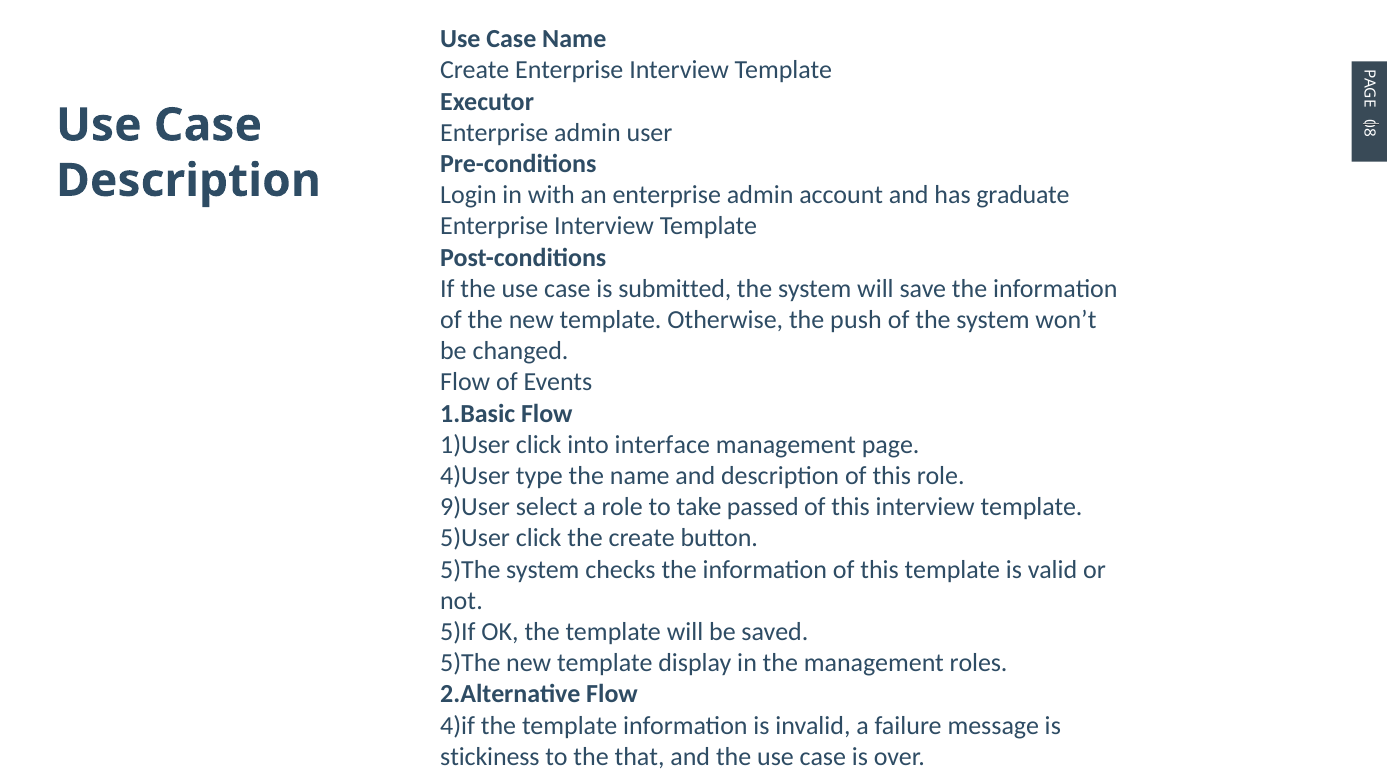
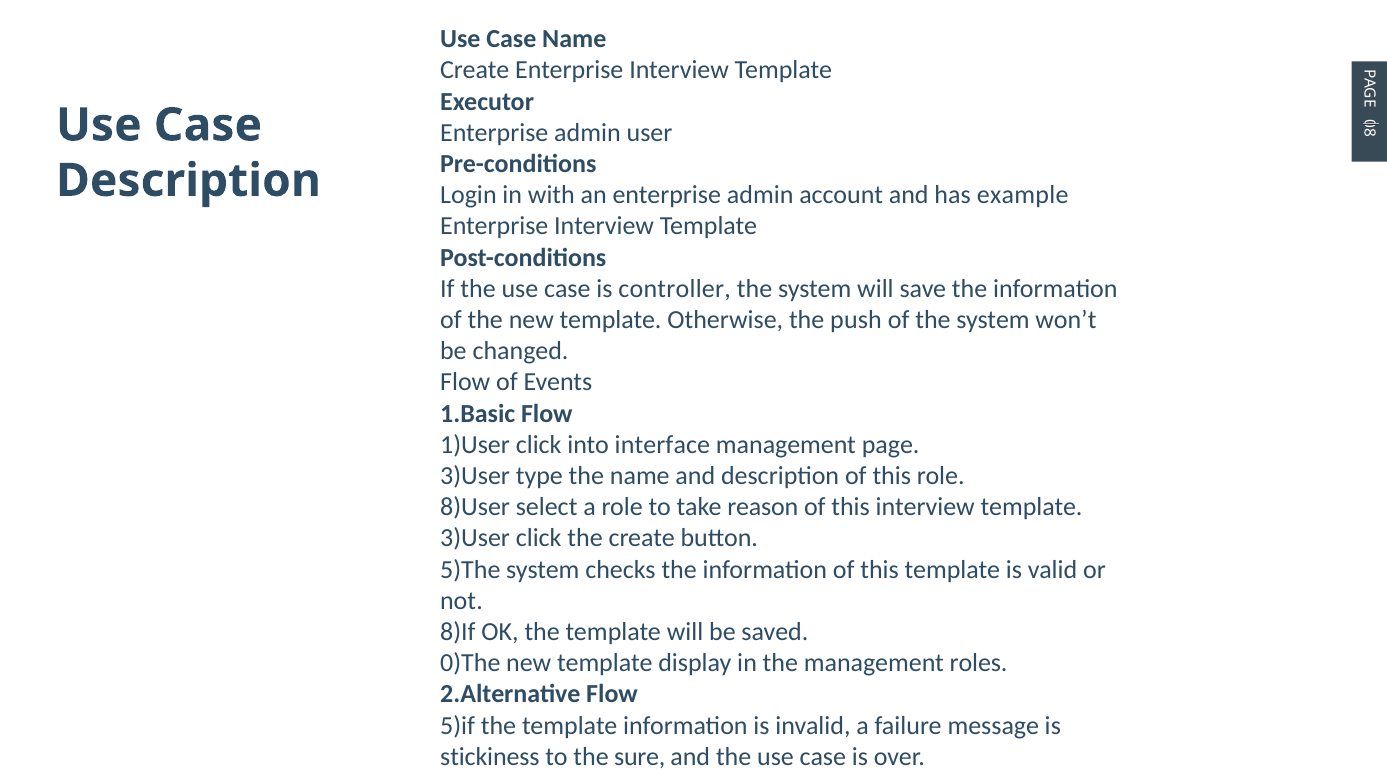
graduate: graduate -> example
submitted: submitted -> controller
4)User at (475, 476): 4)User -> 3)User
9)User: 9)User -> 8)User
passed: passed -> reason
5)User at (475, 538): 5)User -> 3)User
5)If: 5)If -> 8)If
5)The at (470, 663): 5)The -> 0)The
4)if: 4)if -> 5)if
that: that -> sure
